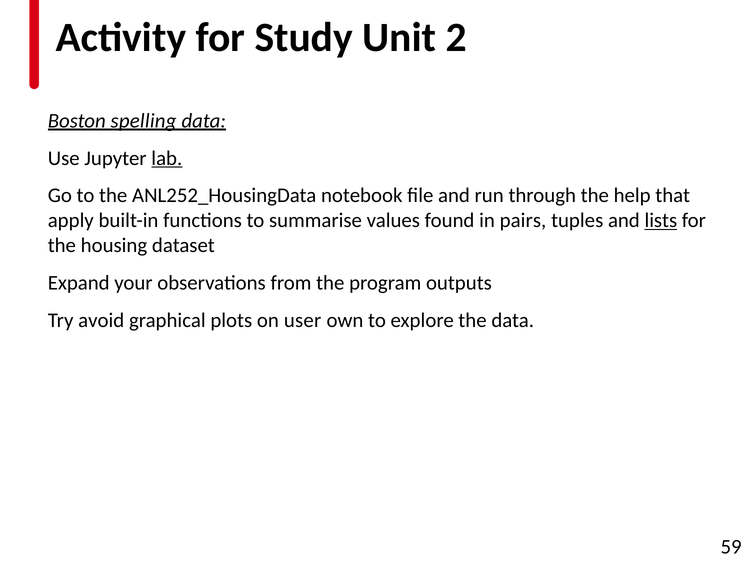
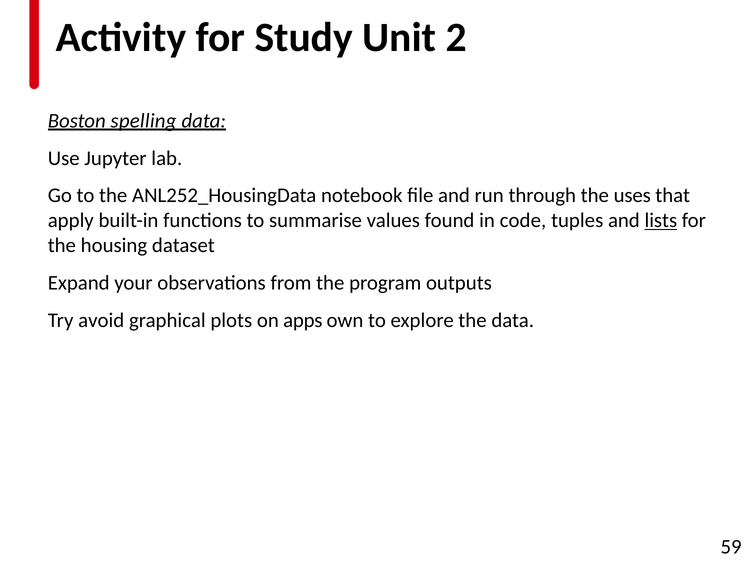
lab underline: present -> none
help: help -> uses
pairs: pairs -> code
user: user -> apps
